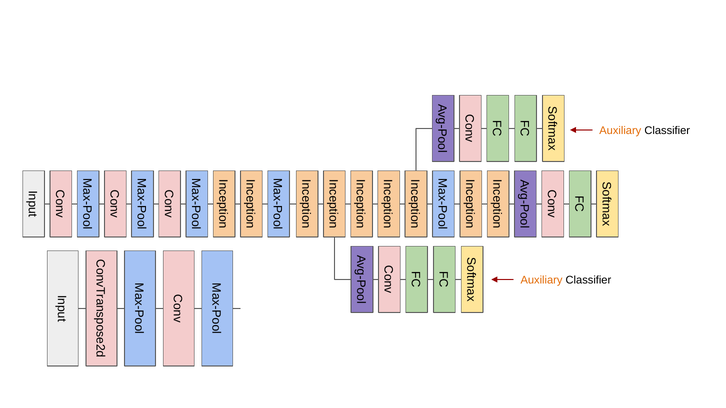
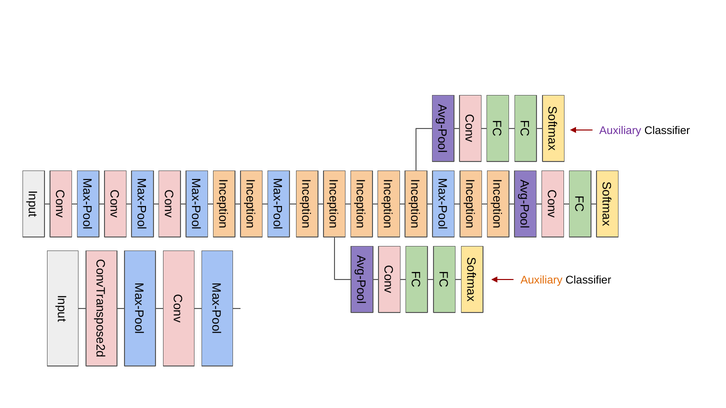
Auxiliary at (620, 131) colour: orange -> purple
